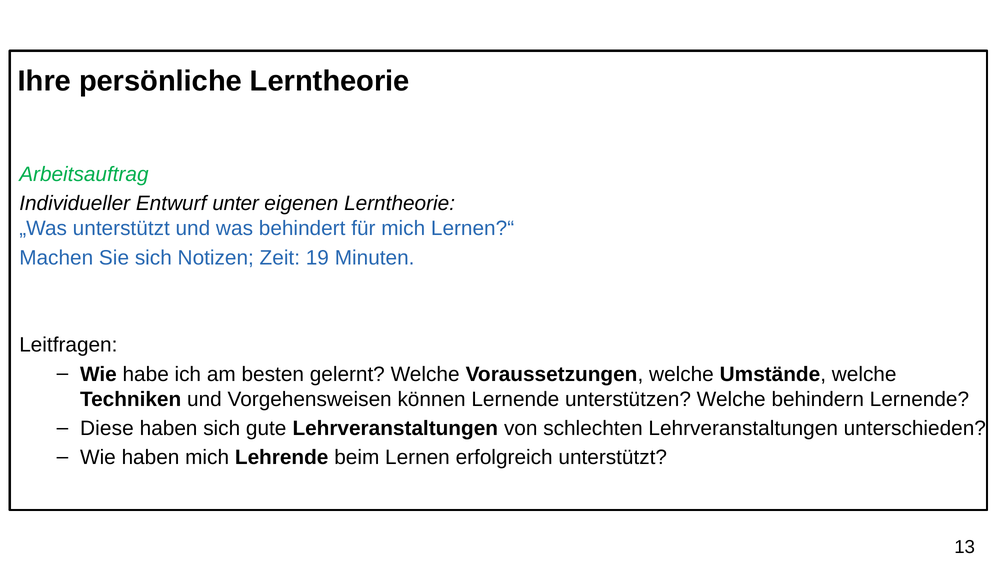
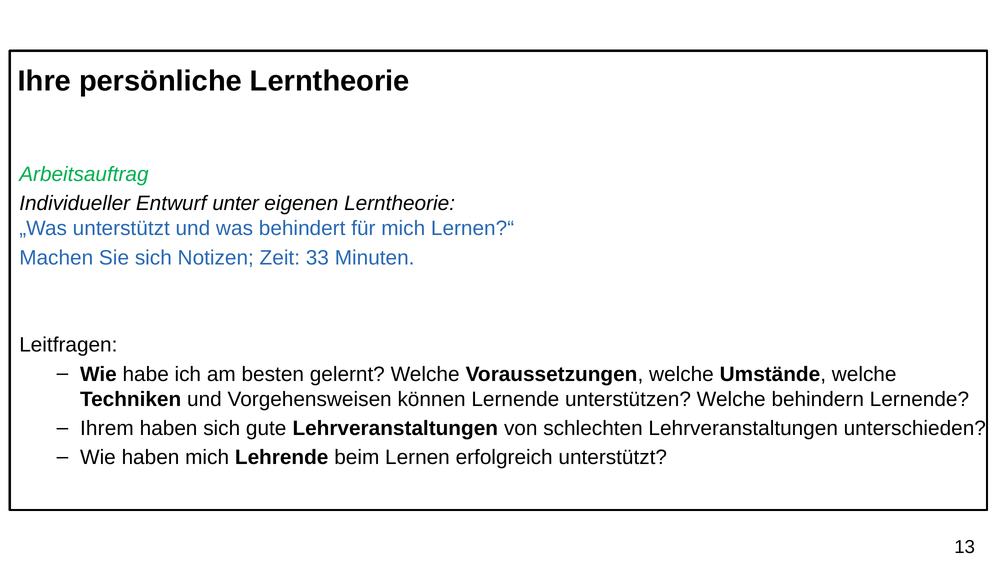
19: 19 -> 33
Diese: Diese -> Ihrem
